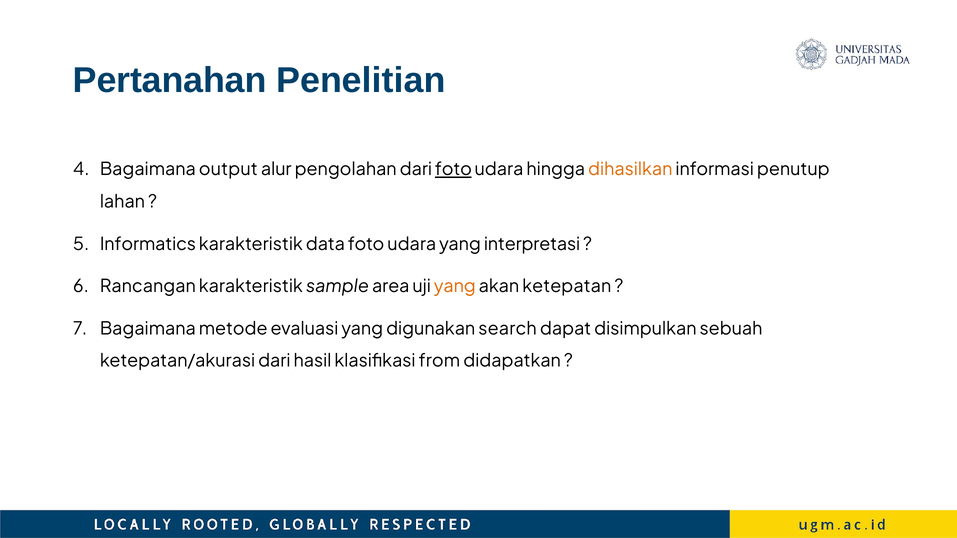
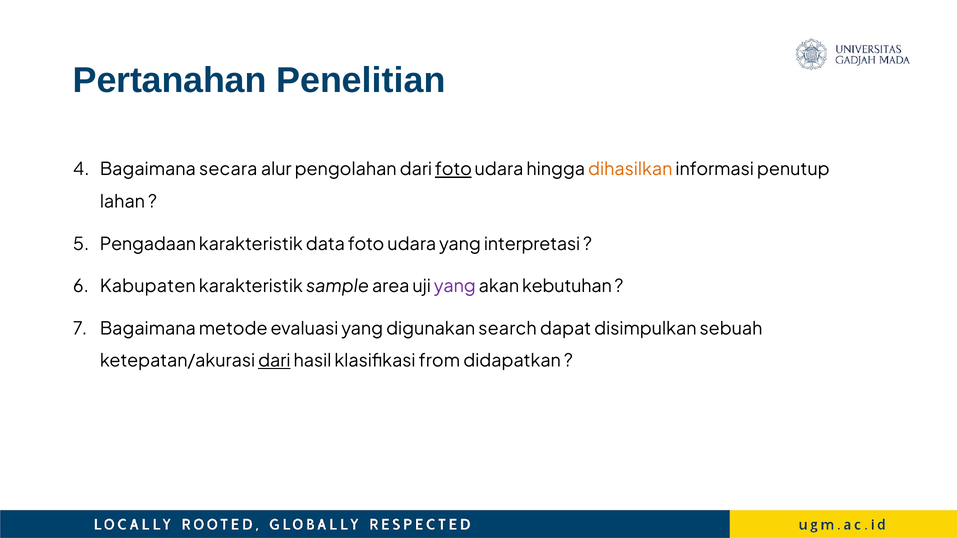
output: output -> secara
Informatics: Informatics -> Pengadaan
Rancangan: Rancangan -> Kabupaten
yang at (455, 287) colour: orange -> purple
ketepatan: ketepatan -> kebutuhan
dari at (274, 361) underline: none -> present
